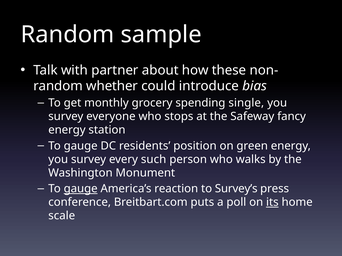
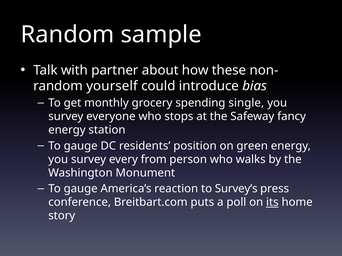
whether: whether -> yourself
such: such -> from
gauge at (81, 189) underline: present -> none
scale: scale -> story
